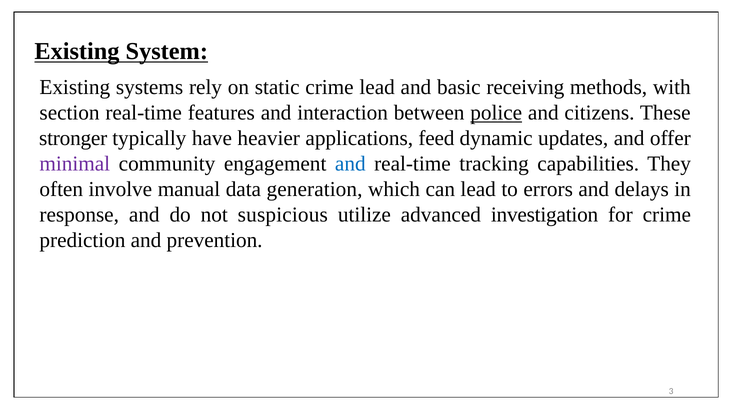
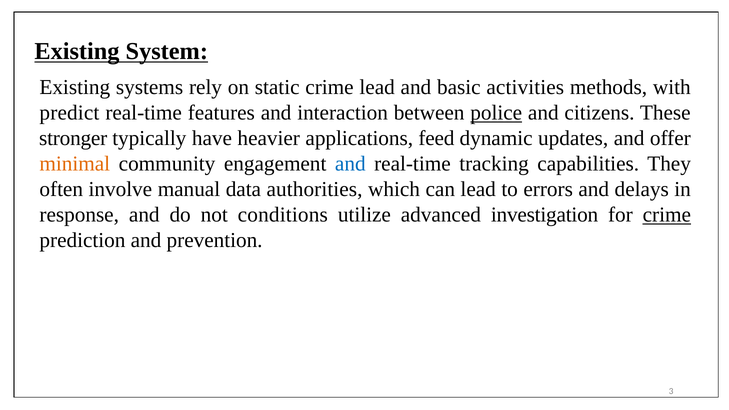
receiving: receiving -> activities
section: section -> predict
minimal colour: purple -> orange
generation: generation -> authorities
suspicious: suspicious -> conditions
crime at (667, 215) underline: none -> present
